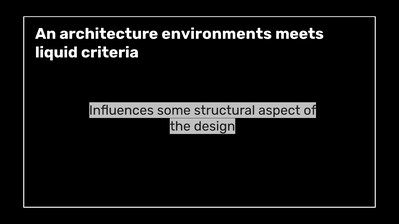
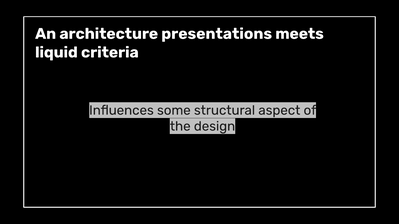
environments: environments -> presentations
